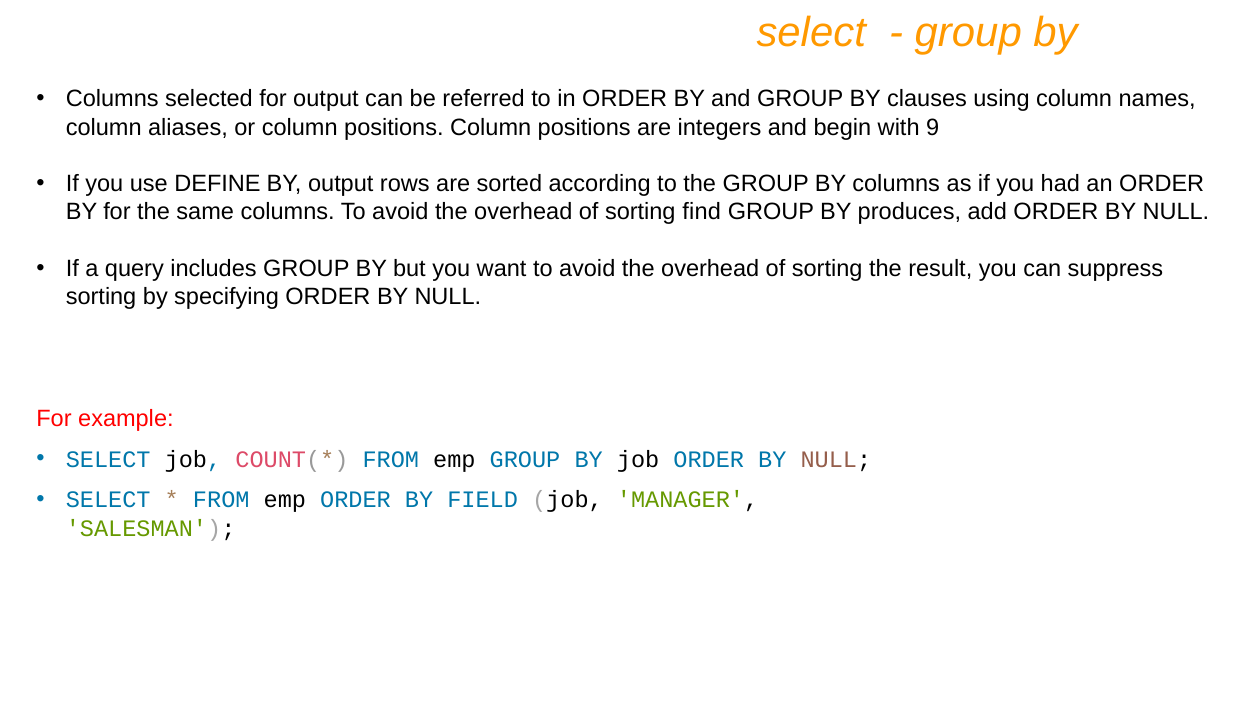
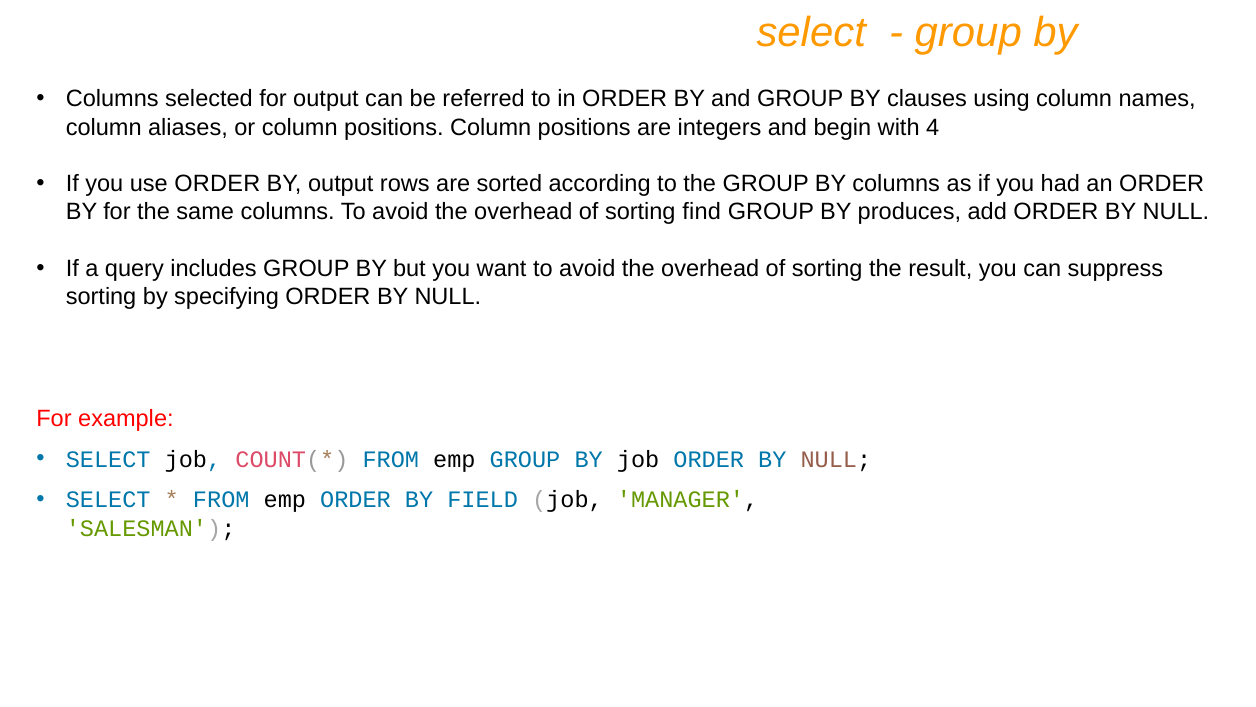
9: 9 -> 4
use DEFINE: DEFINE -> ORDER
